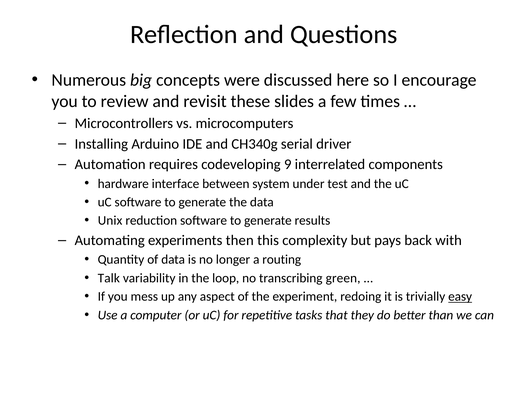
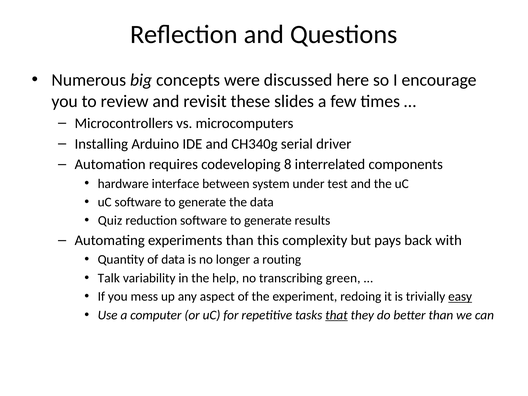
9: 9 -> 8
Unix: Unix -> Quiz
experiments then: then -> than
loop: loop -> help
that underline: none -> present
